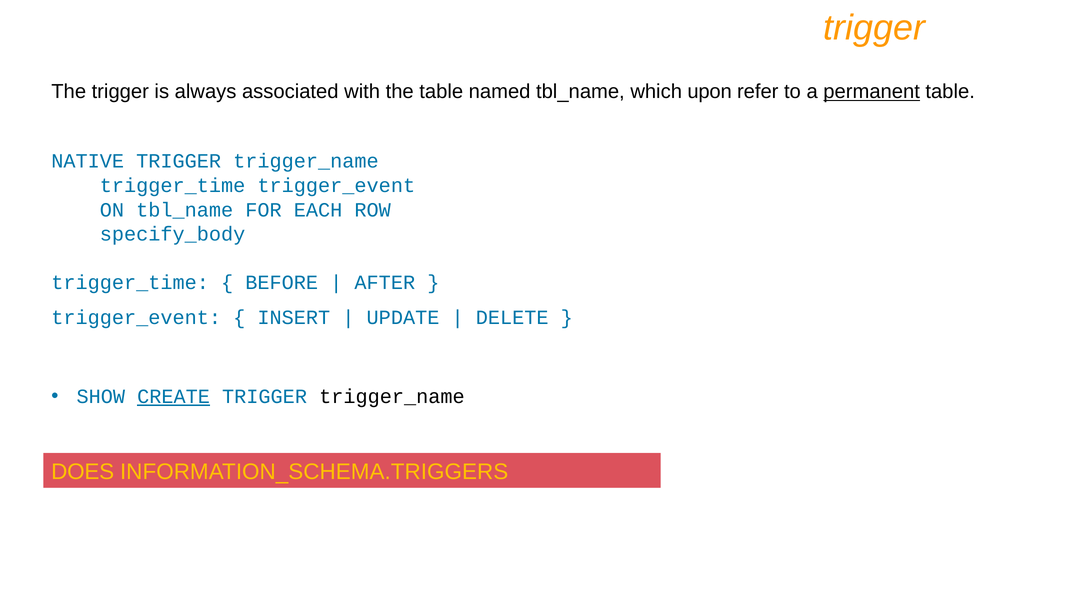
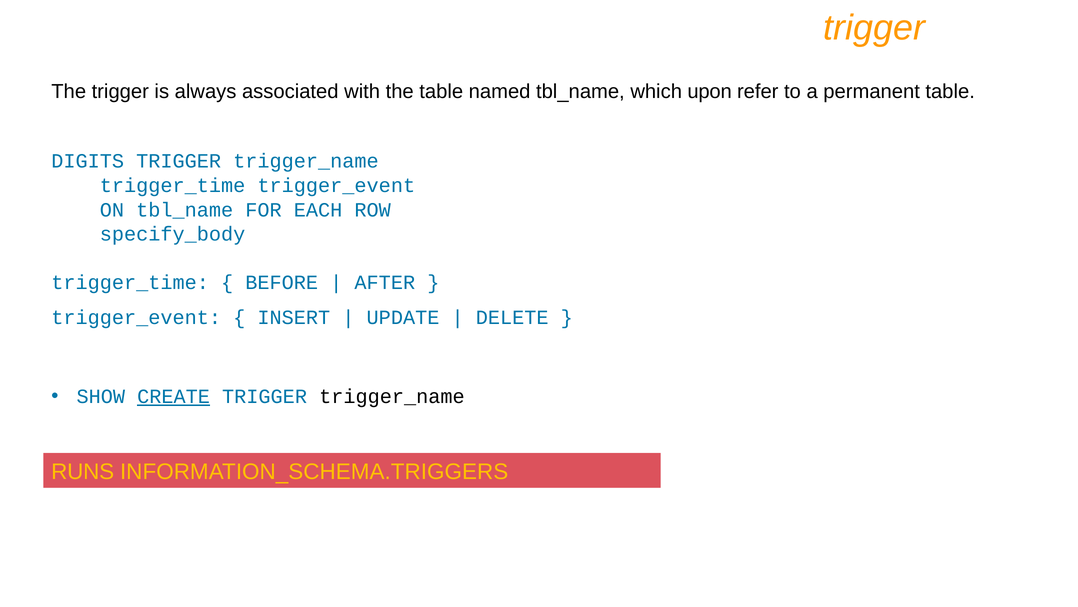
permanent underline: present -> none
NATIVE: NATIVE -> DIGITS
DOES: DOES -> RUNS
